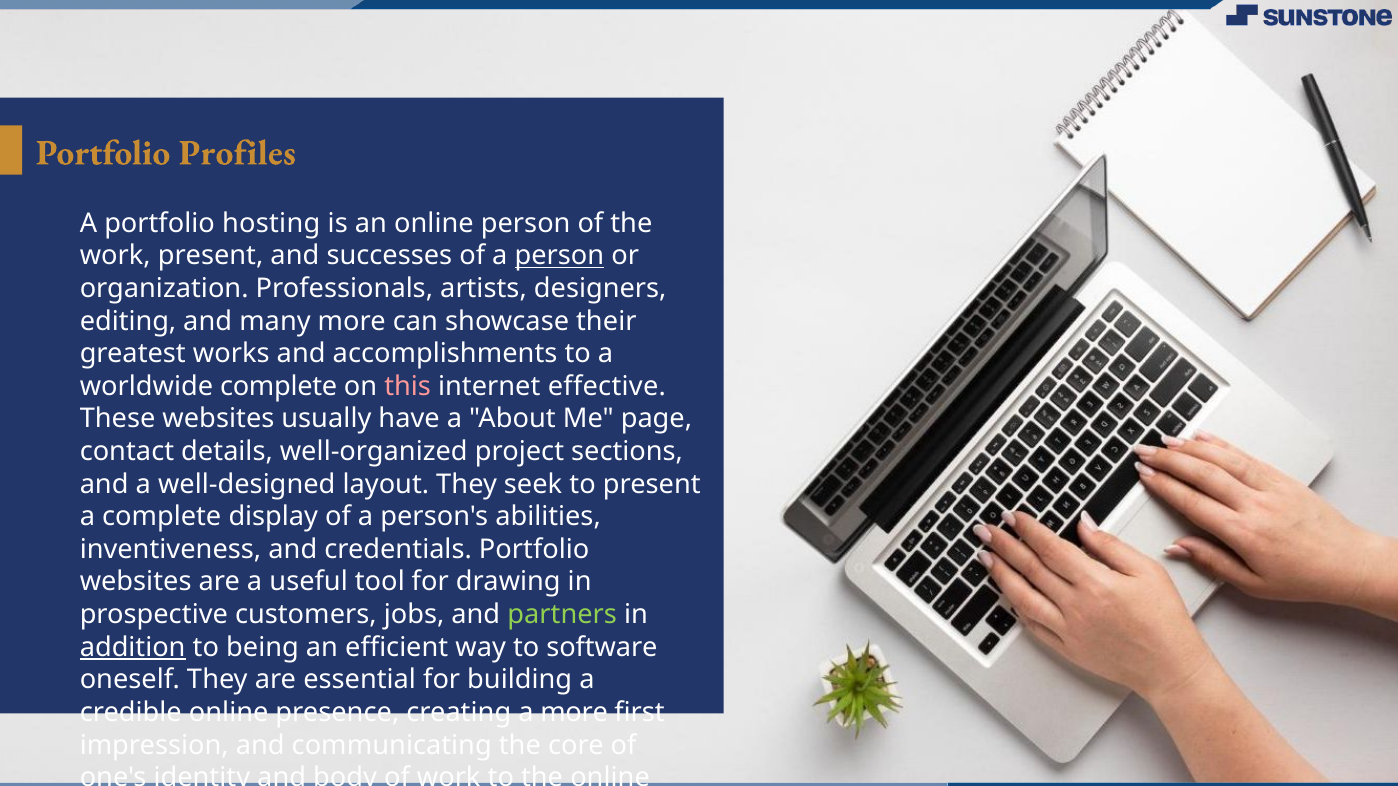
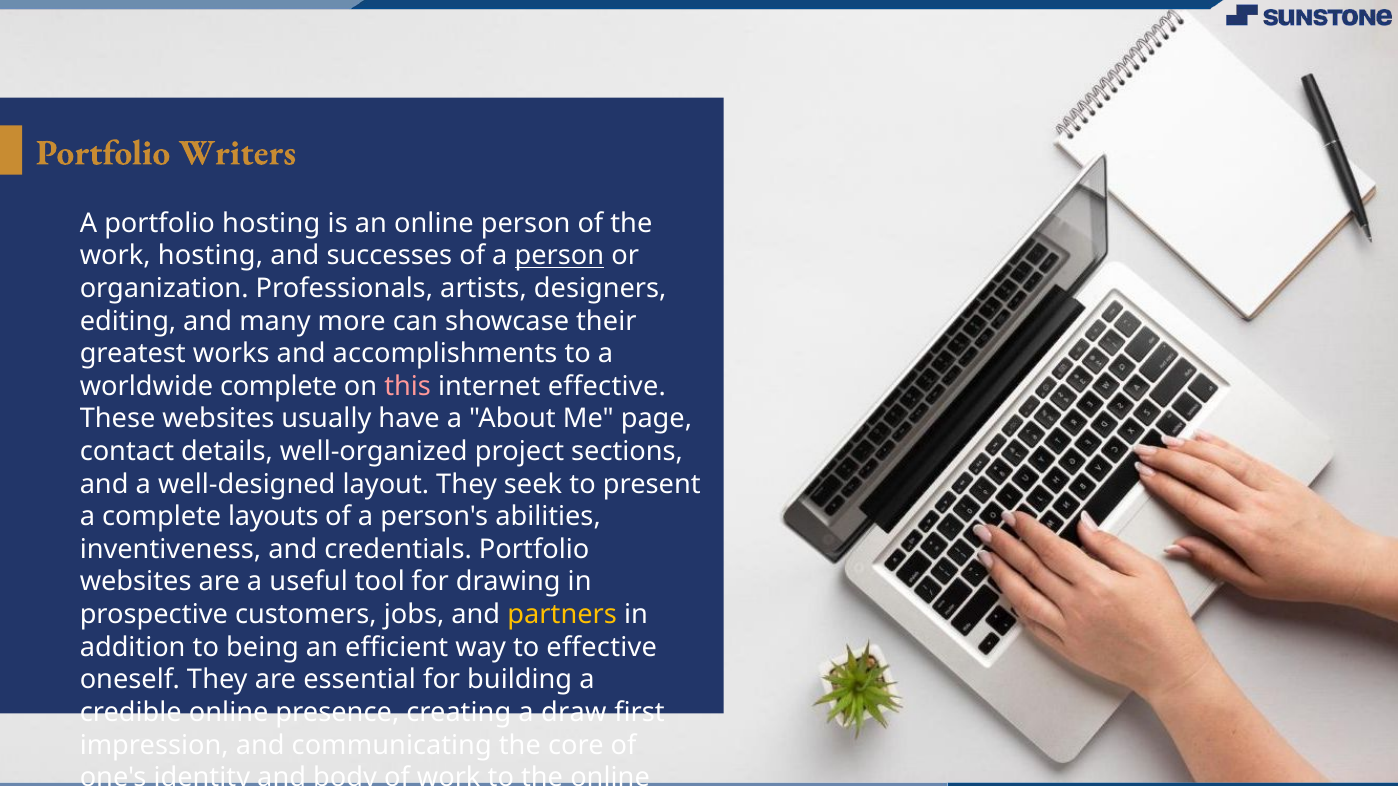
Profiles: Profiles -> Writers
work present: present -> hosting
display: display -> layouts
partners colour: light green -> yellow
addition underline: present -> none
to software: software -> effective
a more: more -> draw
